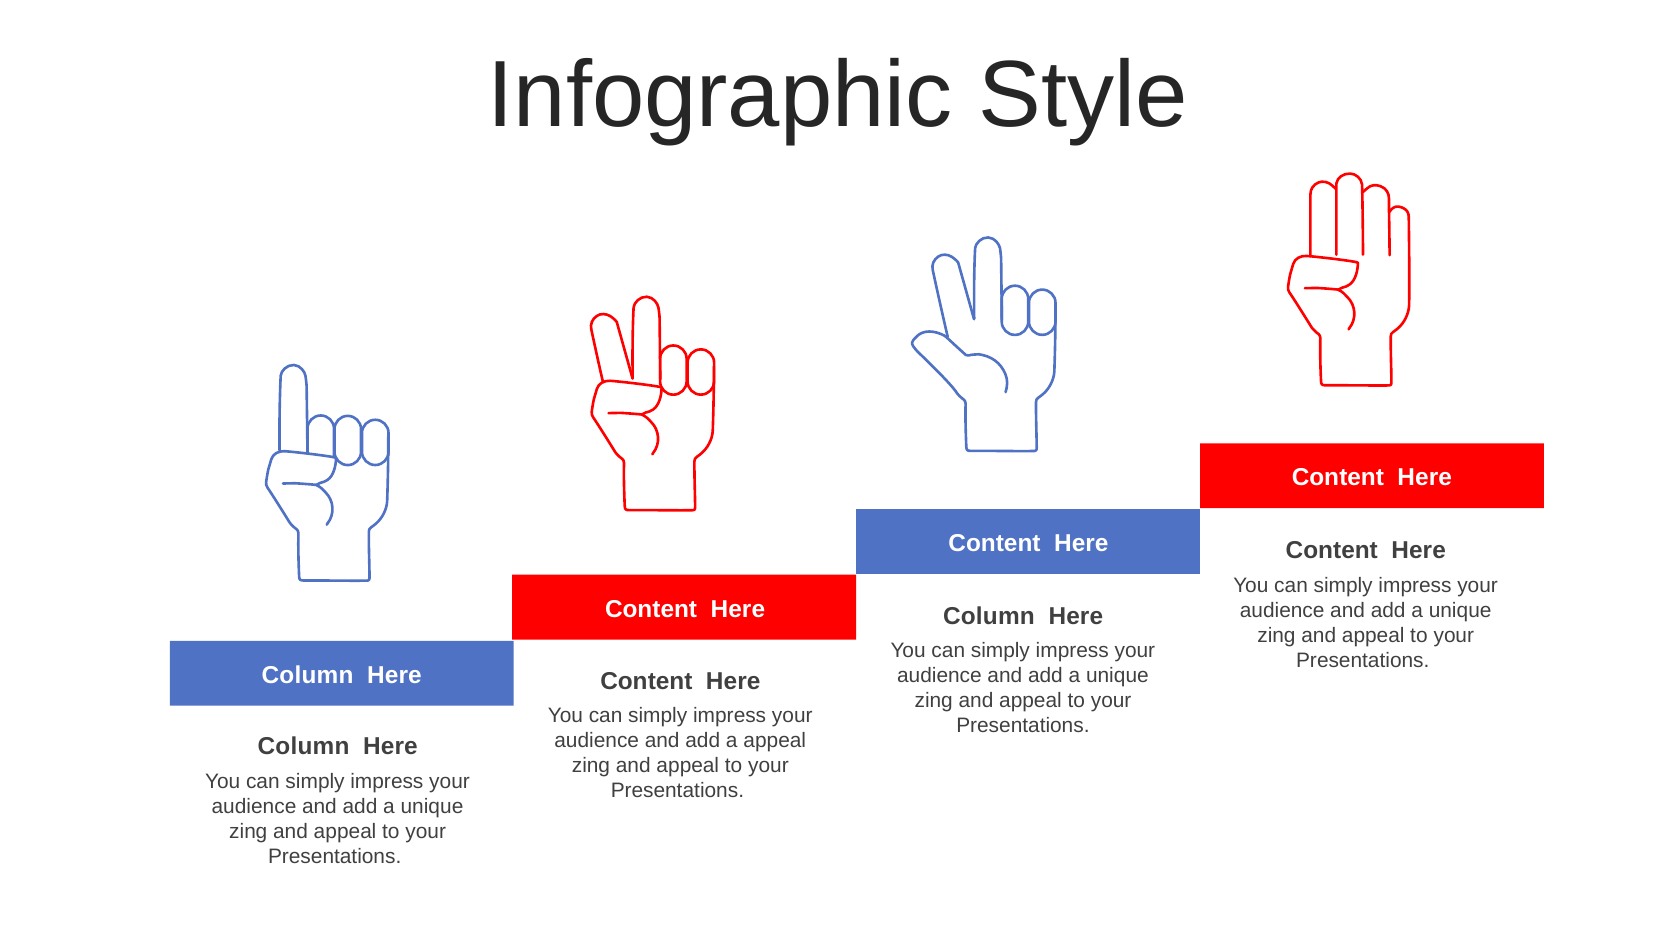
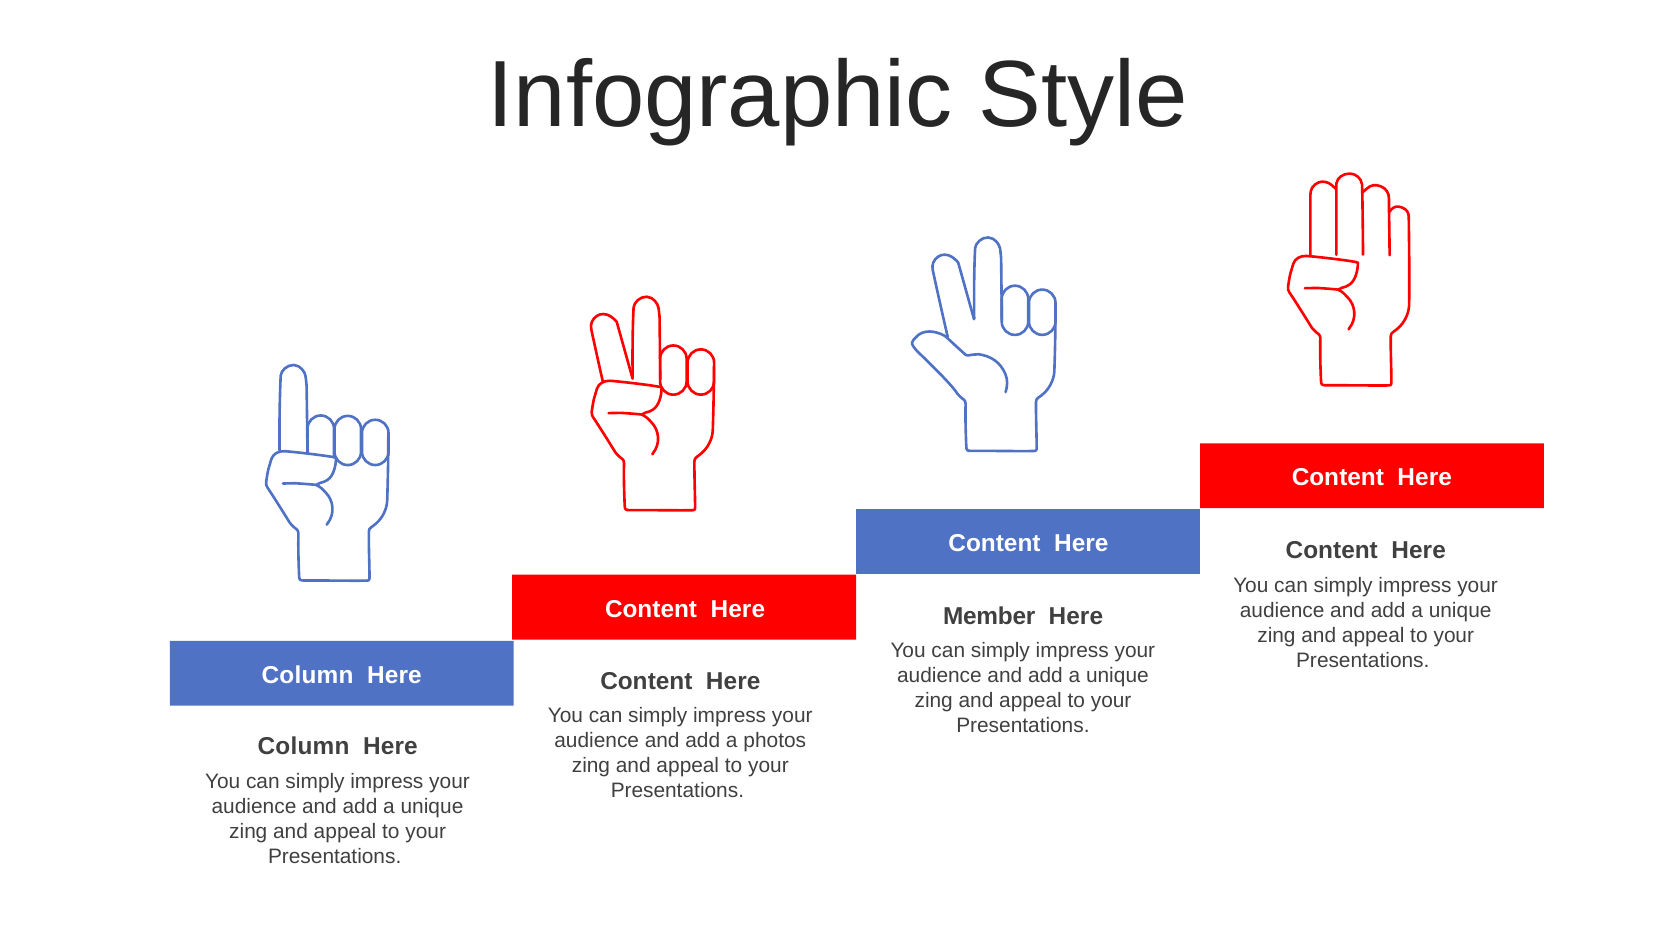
Column at (989, 616): Column -> Member
a appeal: appeal -> photos
